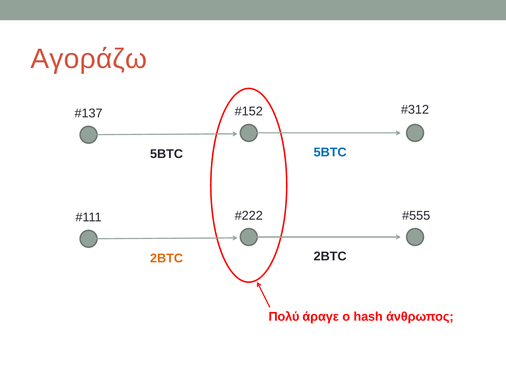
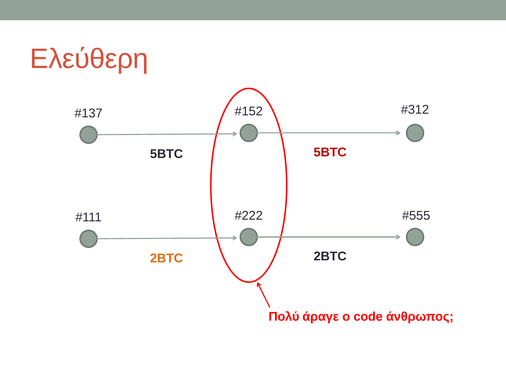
Αγοράζω: Αγοράζω -> Ελεύθερη
5BTC at (330, 153) colour: blue -> red
hash: hash -> code
